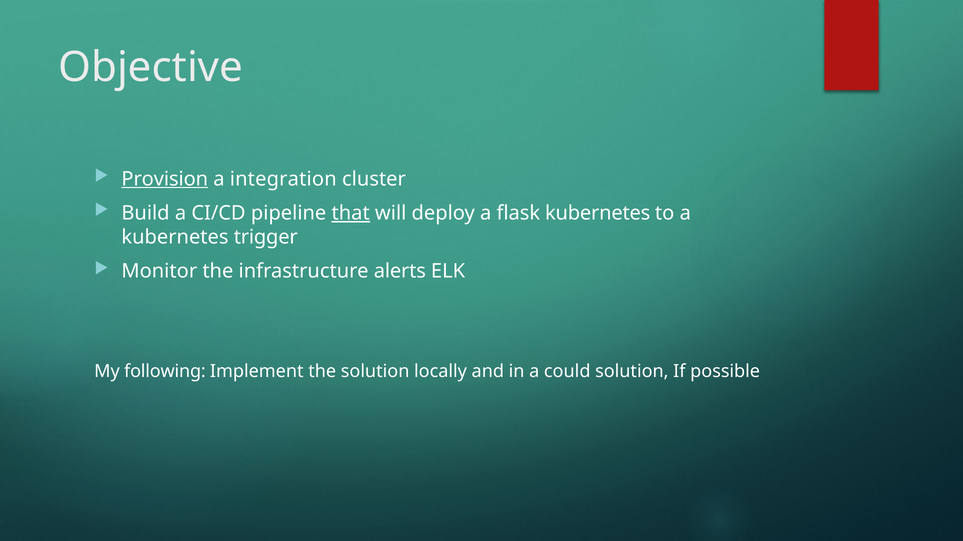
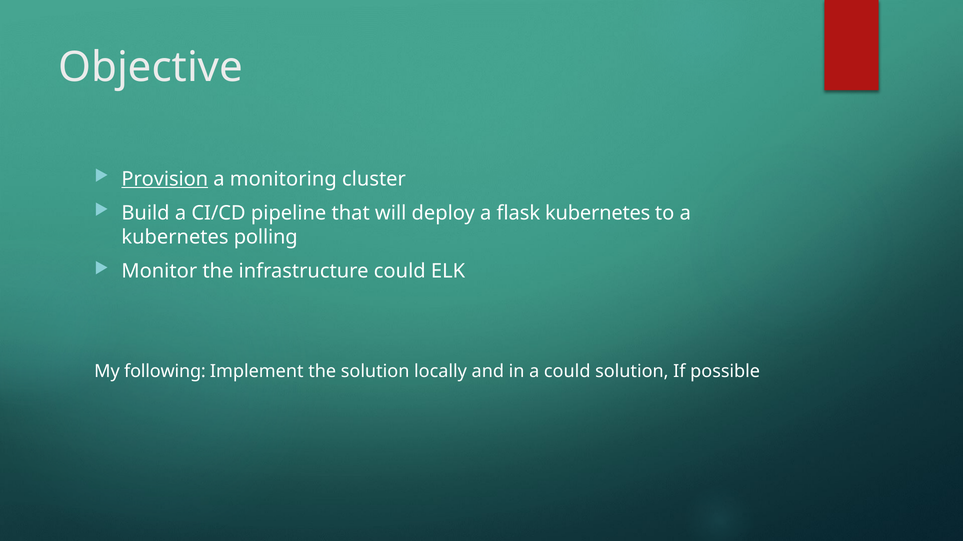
integration: integration -> monitoring
that underline: present -> none
trigger: trigger -> polling
infrastructure alerts: alerts -> could
